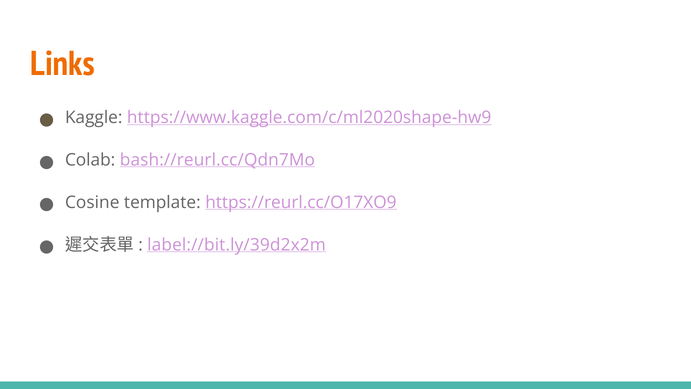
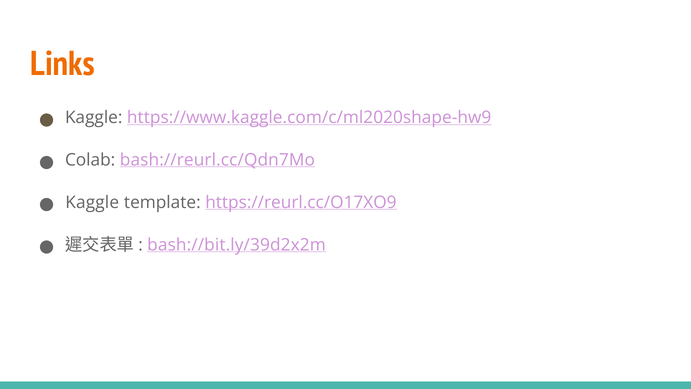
Cosine at (92, 202): Cosine -> Kaggle
label://bit.ly/39d2x2m: label://bit.ly/39d2x2m -> bash://bit.ly/39d2x2m
